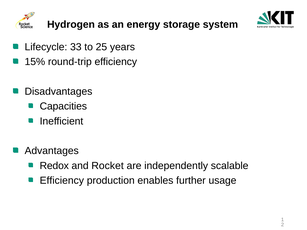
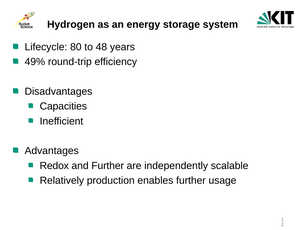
33: 33 -> 80
25: 25 -> 48
15%: 15% -> 49%
and Rocket: Rocket -> Further
Efficiency at (62, 181): Efficiency -> Relatively
